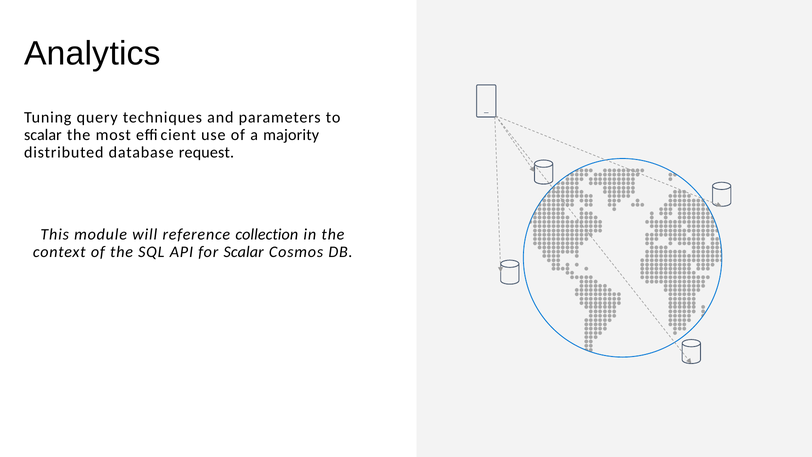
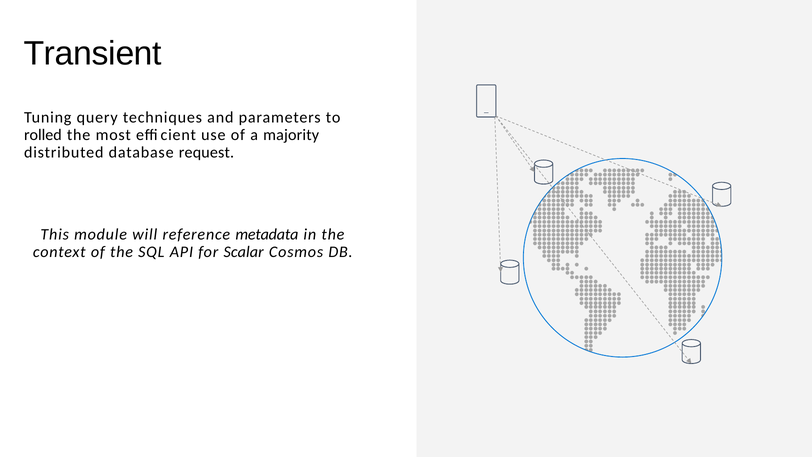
Analytics: Analytics -> Transient
scalar at (43, 135): scalar -> rolled
collection: collection -> metadata
